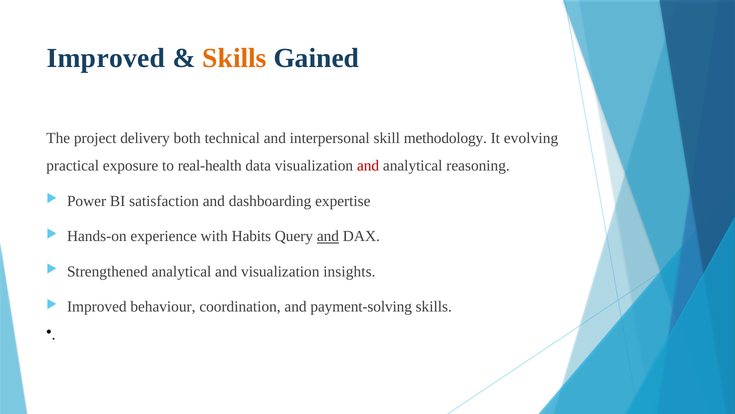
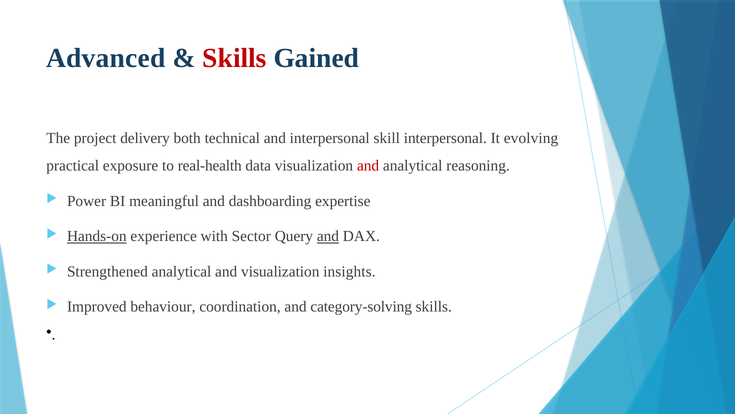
Improved at (106, 58): Improved -> Advanced
Skills at (235, 58) colour: orange -> red
skill methodology: methodology -> interpersonal
satisfaction: satisfaction -> meaningful
Hands-on underline: none -> present
Habits: Habits -> Sector
payment-solving: payment-solving -> category-solving
